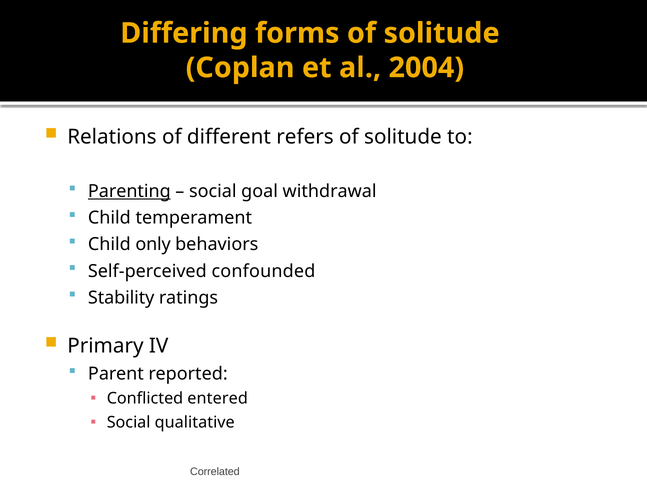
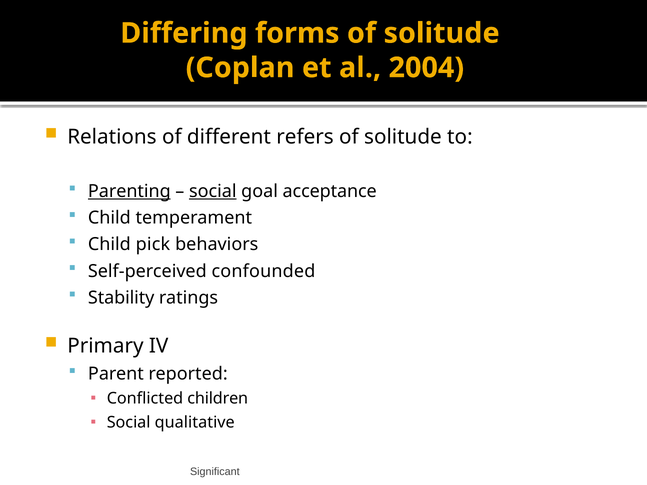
social at (213, 191) underline: none -> present
withdrawal: withdrawal -> acceptance
only: only -> pick
entered: entered -> children
Correlated: Correlated -> Significant
